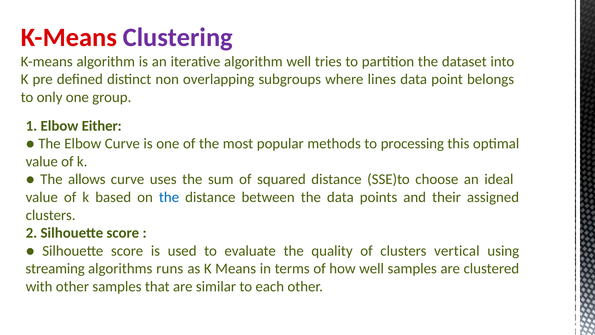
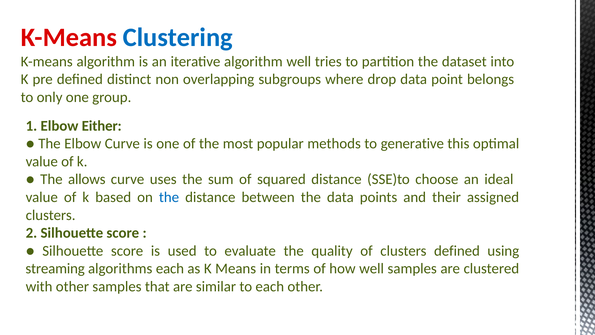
Clustering colour: purple -> blue
lines: lines -> drop
processing: processing -> generative
clusters vertical: vertical -> defined
algorithms runs: runs -> each
